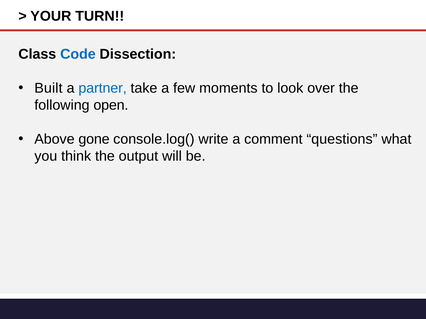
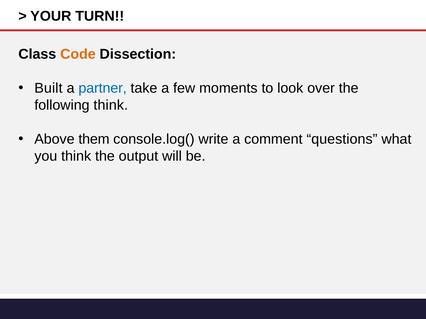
Code colour: blue -> orange
following open: open -> think
gone: gone -> them
